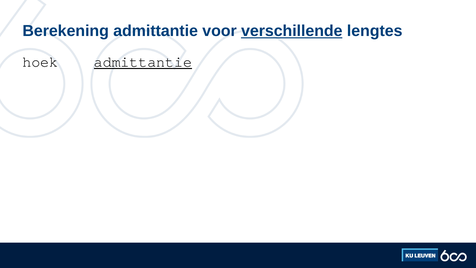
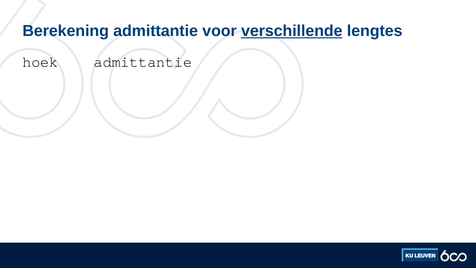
admittantie at (143, 62) underline: present -> none
